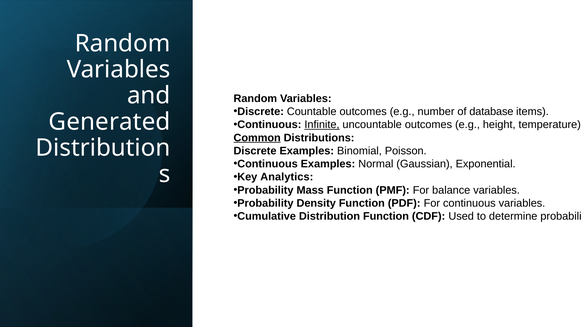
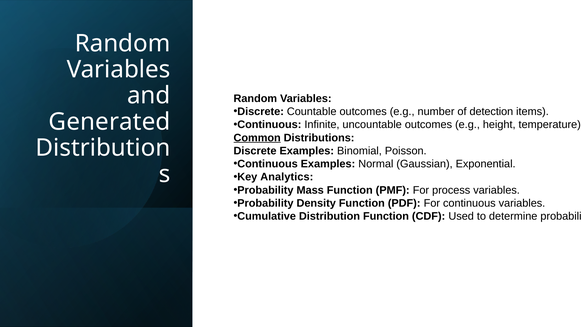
database: database -> detection
Infinite underline: present -> none
balance: balance -> process
